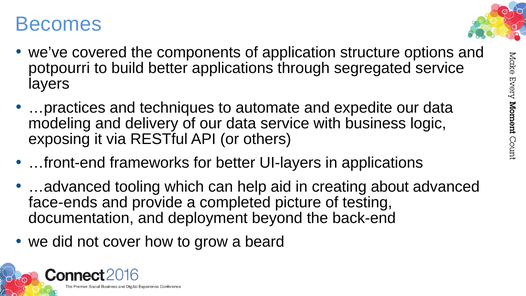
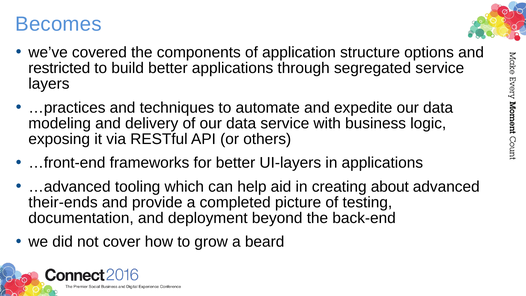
potpourri: potpourri -> restricted
face-ends: face-ends -> their-ends
